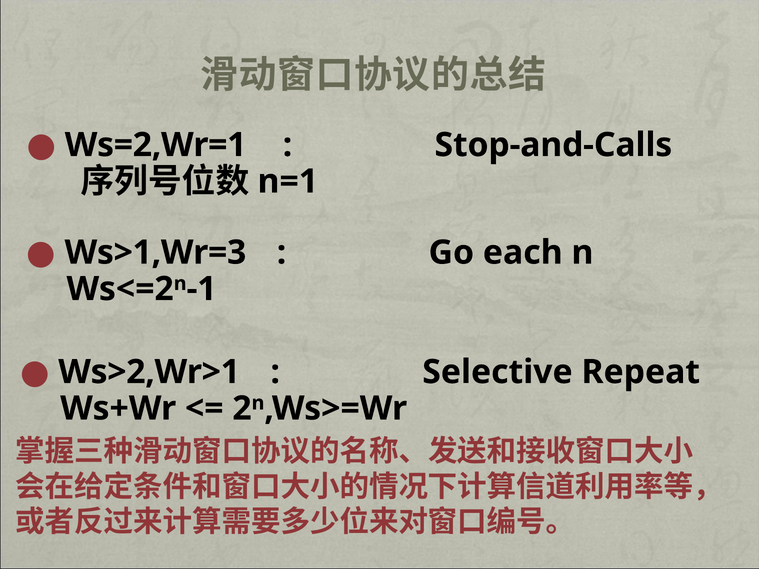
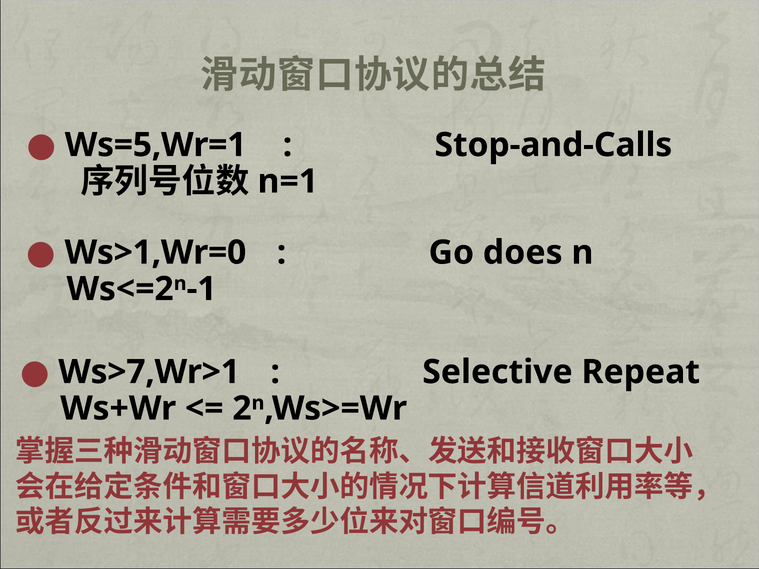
Ws=2,Wr=1: Ws=2,Wr=1 -> Ws=5,Wr=1
Ws>1,Wr=3: Ws>1,Wr=3 -> Ws>1,Wr=0
each: each -> does
Ws>2,Wr>1: Ws>2,Wr>1 -> Ws>7,Wr>1
